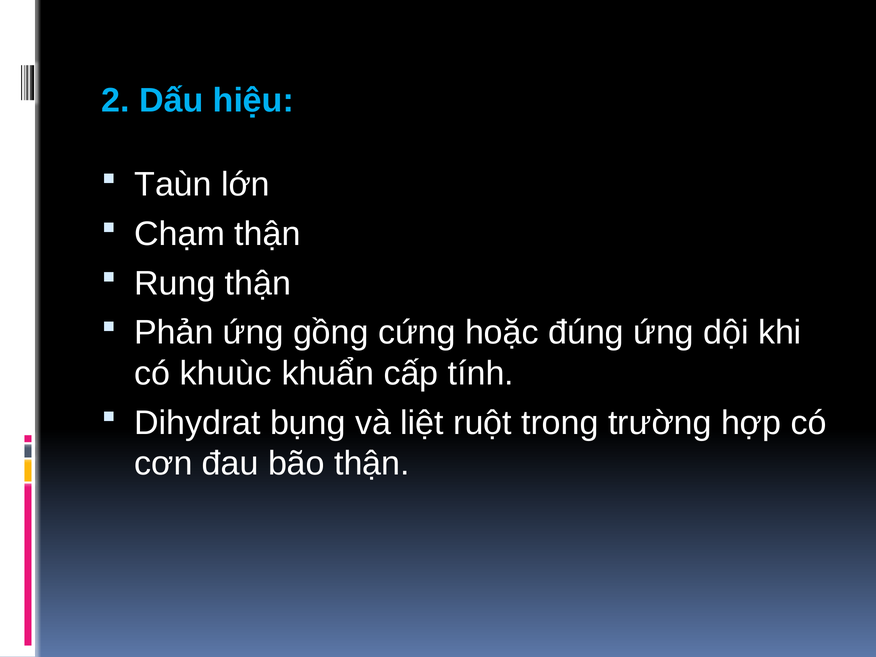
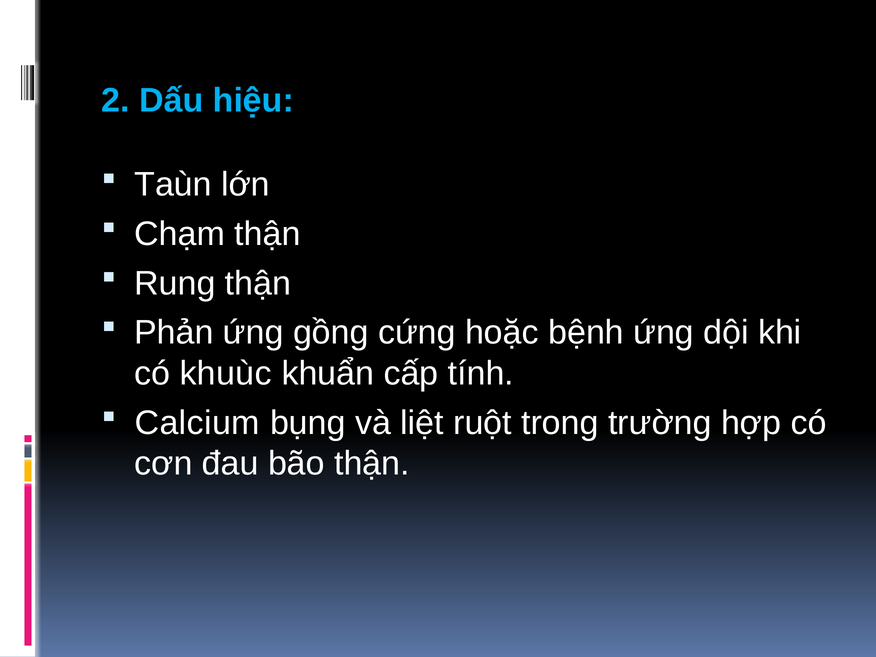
đúng: đúng -> bệnh
Dihydrat: Dihydrat -> Calcium
